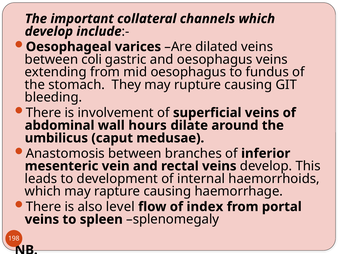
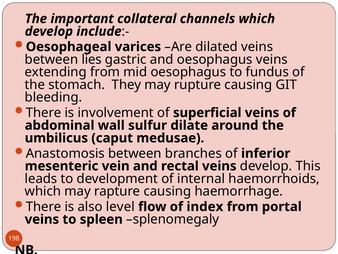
coli: coli -> lies
hours: hours -> sulfur
